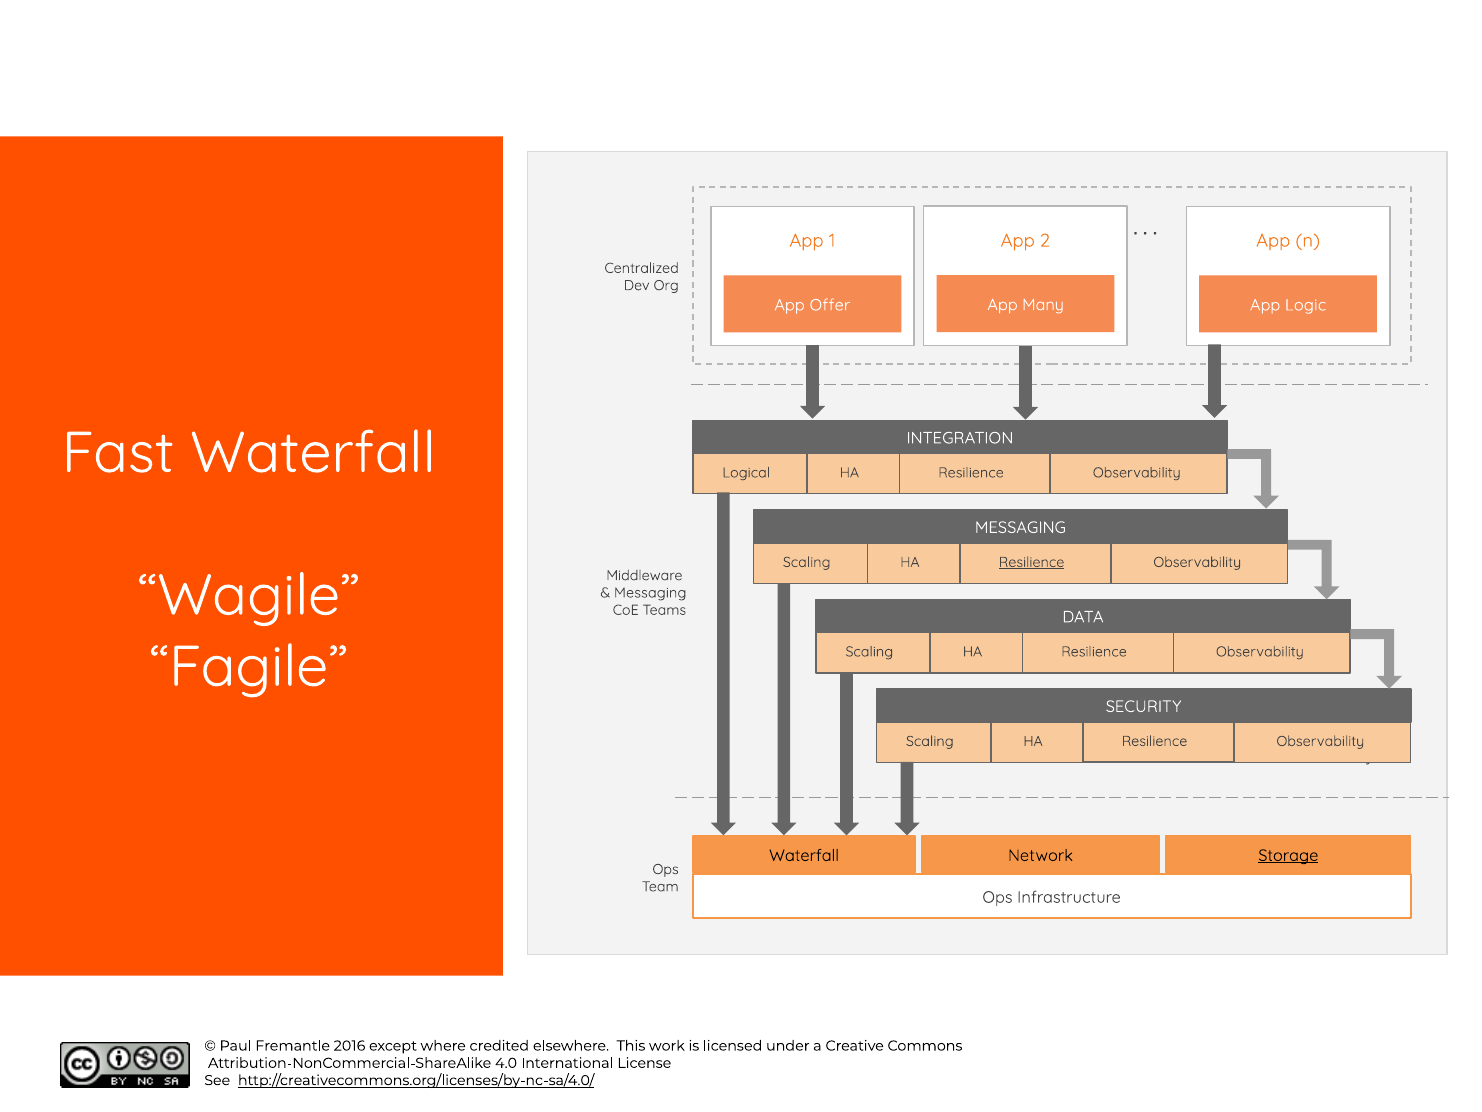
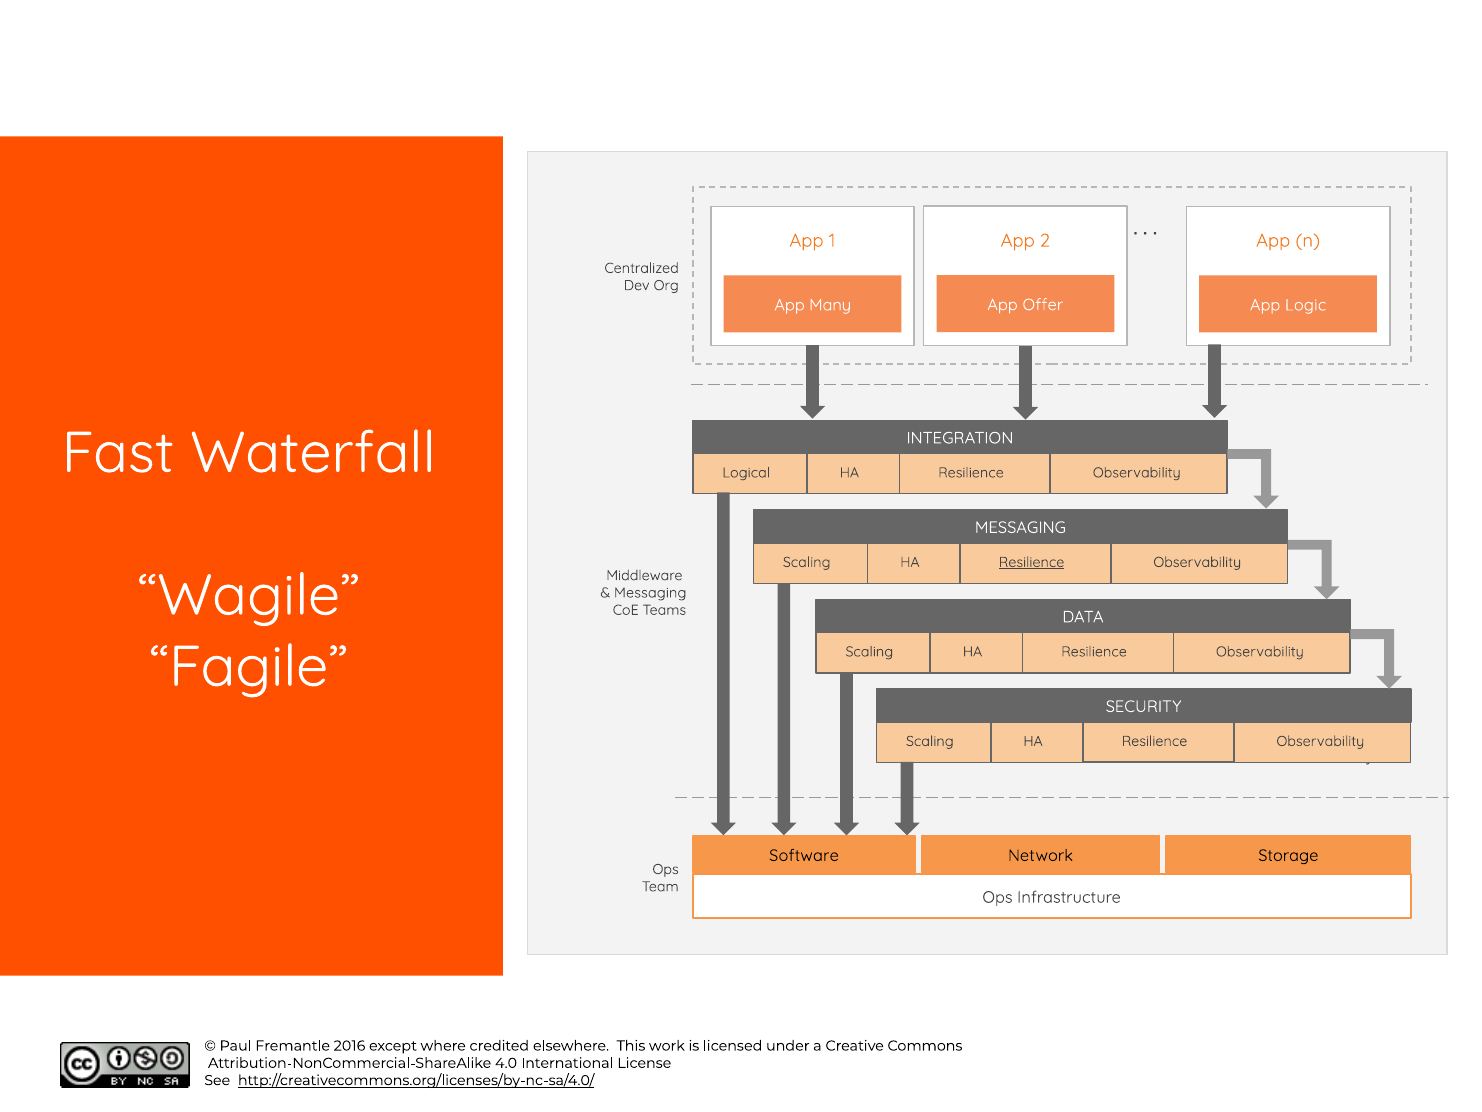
Many: Many -> Offer
Offer: Offer -> Many
Waterfall at (804, 855): Waterfall -> Software
Storage underline: present -> none
